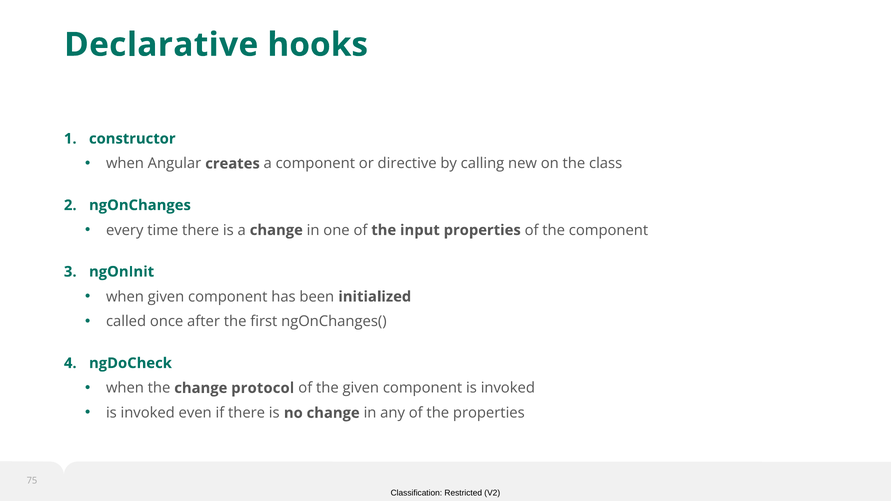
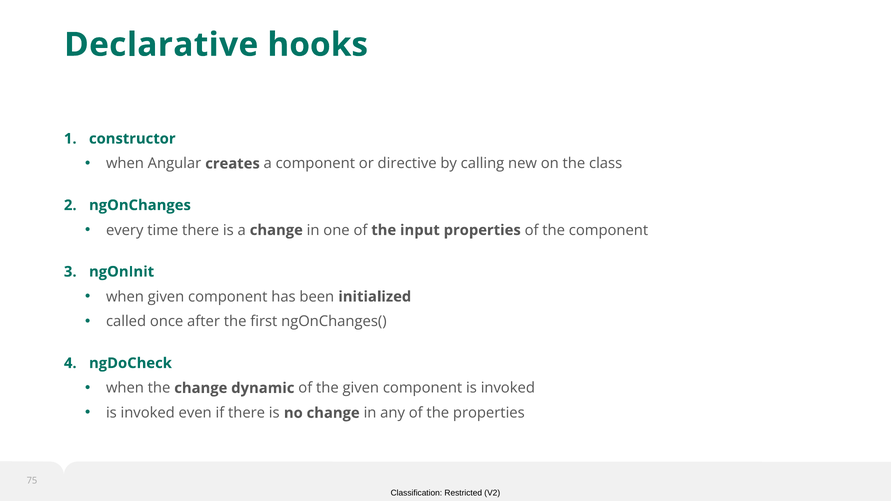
protocol: protocol -> dynamic
